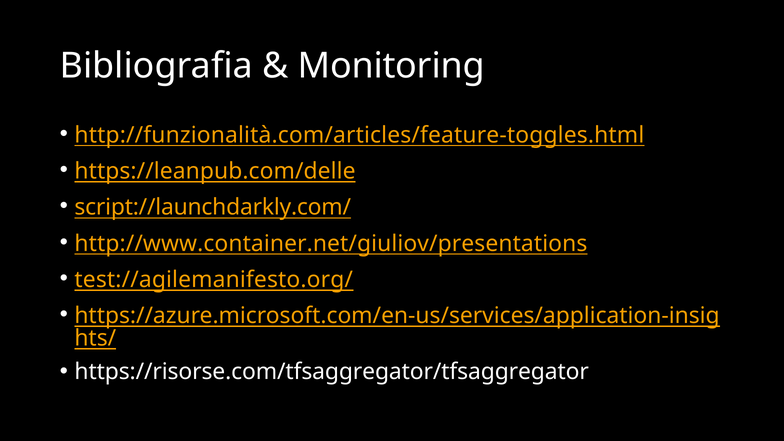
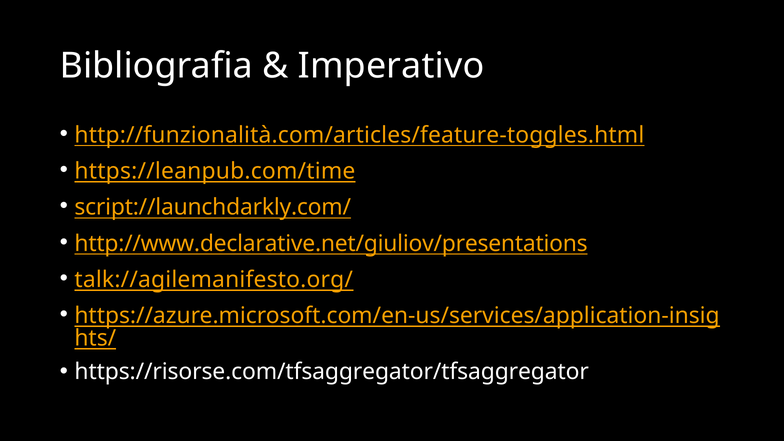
Monitoring: Monitoring -> Imperativo
https://leanpub.com/delle: https://leanpub.com/delle -> https://leanpub.com/time
http://www.container.net/giuliov/presentations: http://www.container.net/giuliov/presentations -> http://www.declarative.net/giuliov/presentations
test://agilemanifesto.org/: test://agilemanifesto.org/ -> talk://agilemanifesto.org/
